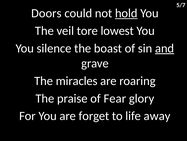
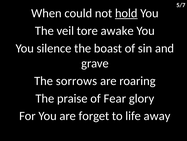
Doors: Doors -> When
lowest: lowest -> awake
and underline: present -> none
miracles: miracles -> sorrows
